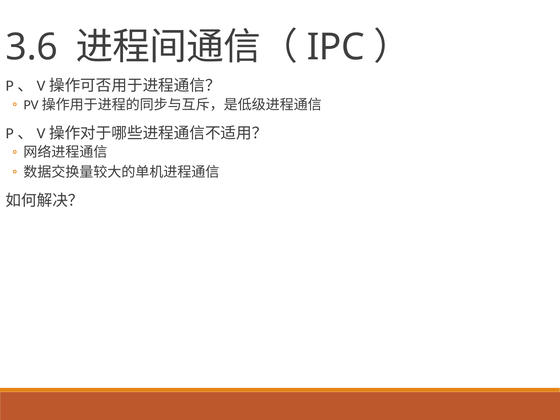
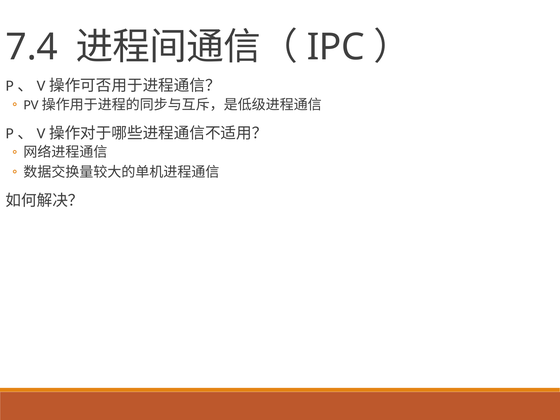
3.6: 3.6 -> 7.4
